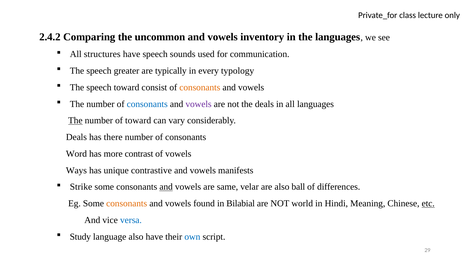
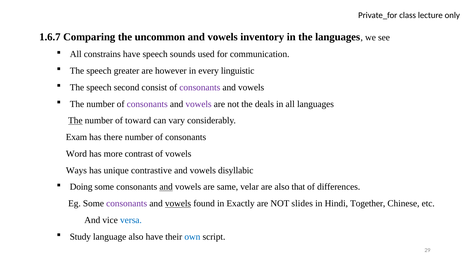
2.4.2: 2.4.2 -> 1.6.7
structures: structures -> constrains
typically: typically -> however
typology: typology -> linguistic
speech toward: toward -> second
consonants at (200, 87) colour: orange -> purple
consonants at (147, 104) colour: blue -> purple
Deals at (76, 137): Deals -> Exam
manifests: manifests -> disyllabic
Strike: Strike -> Doing
ball: ball -> that
consonants at (127, 204) colour: orange -> purple
vowels at (178, 204) underline: none -> present
Bilabial: Bilabial -> Exactly
world: world -> slides
Meaning: Meaning -> Together
etc underline: present -> none
